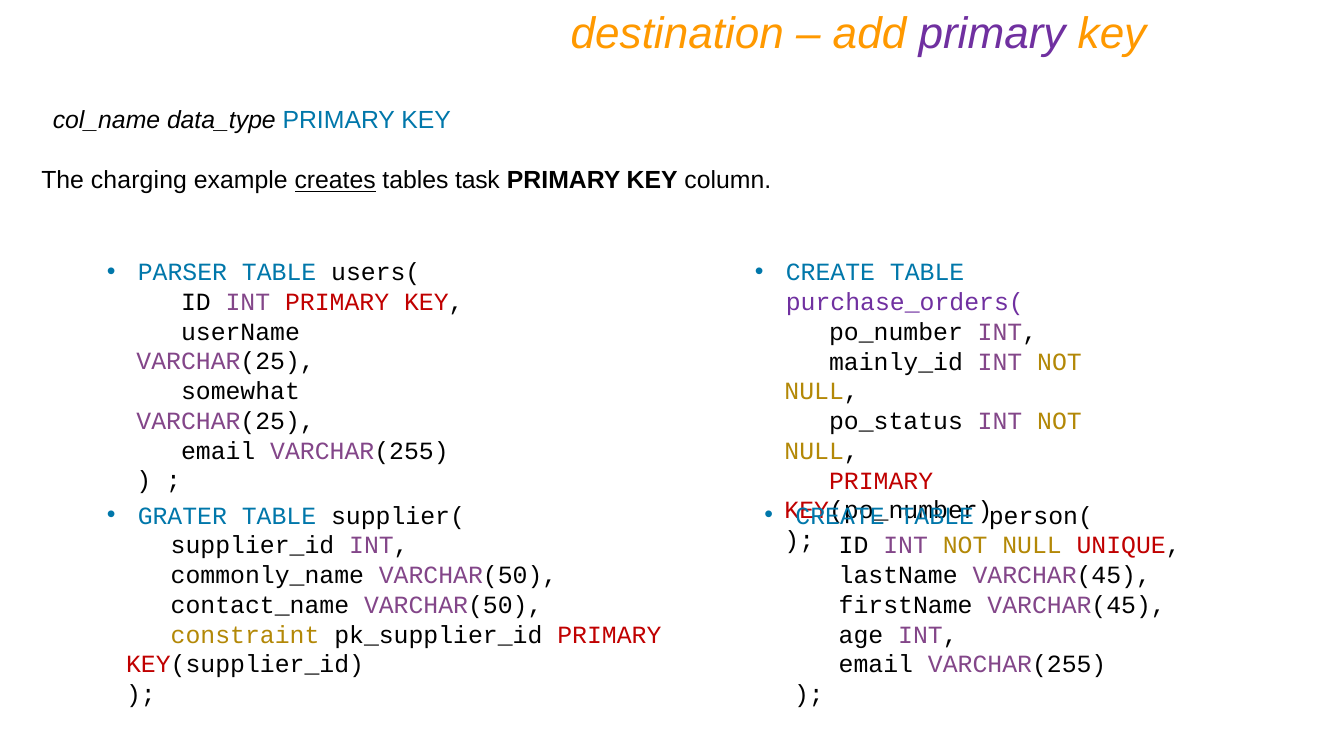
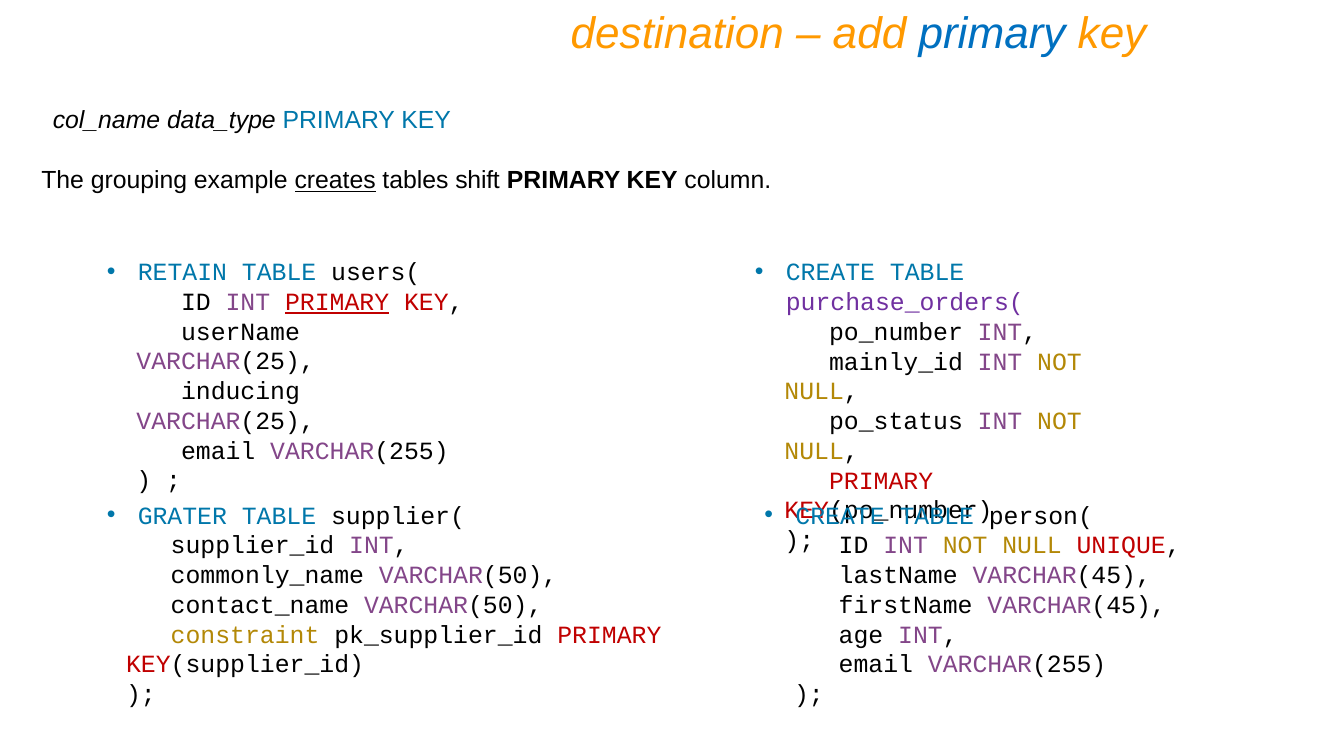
primary at (992, 34) colour: purple -> blue
charging: charging -> grouping
task: task -> shift
PARSER: PARSER -> RETAIN
PRIMARY at (337, 303) underline: none -> present
somewhat: somewhat -> inducing
